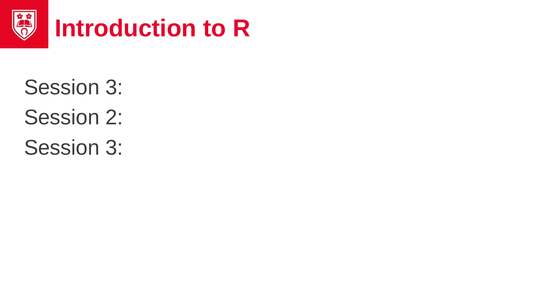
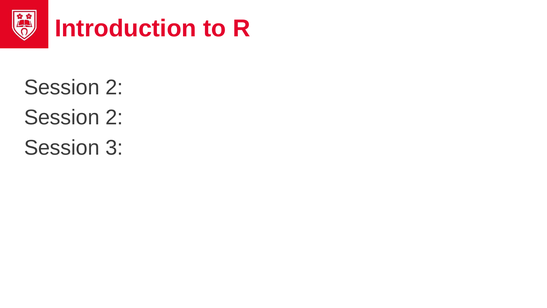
3 at (114, 87): 3 -> 2
